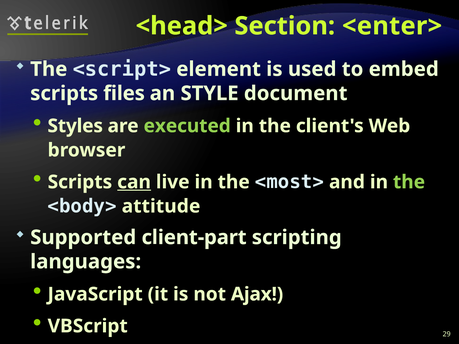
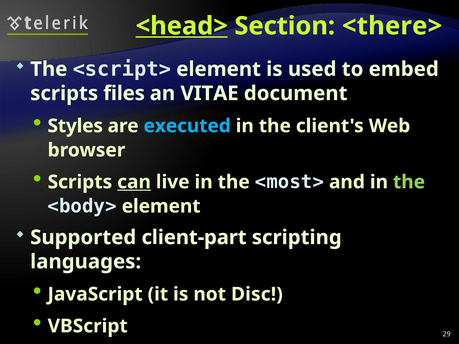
<head> underline: none -> present
<enter>: <enter> -> <there>
STYLE: STYLE -> VITAE
executed colour: light green -> light blue
<body> attitude: attitude -> element
Ajax: Ajax -> Disc
